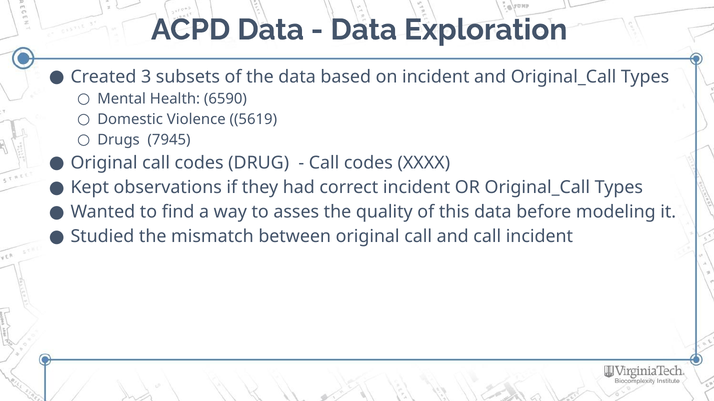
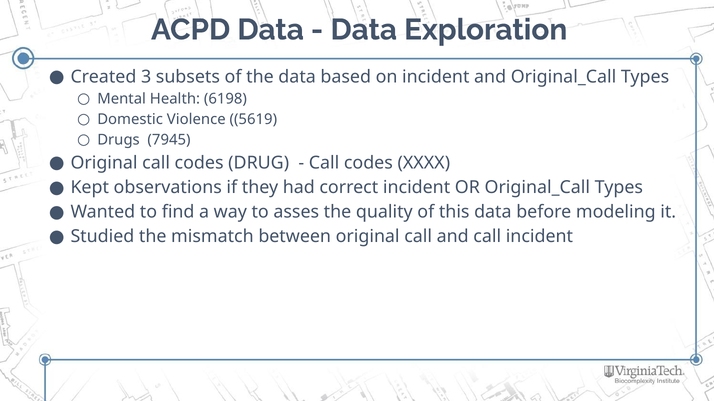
6590: 6590 -> 6198
